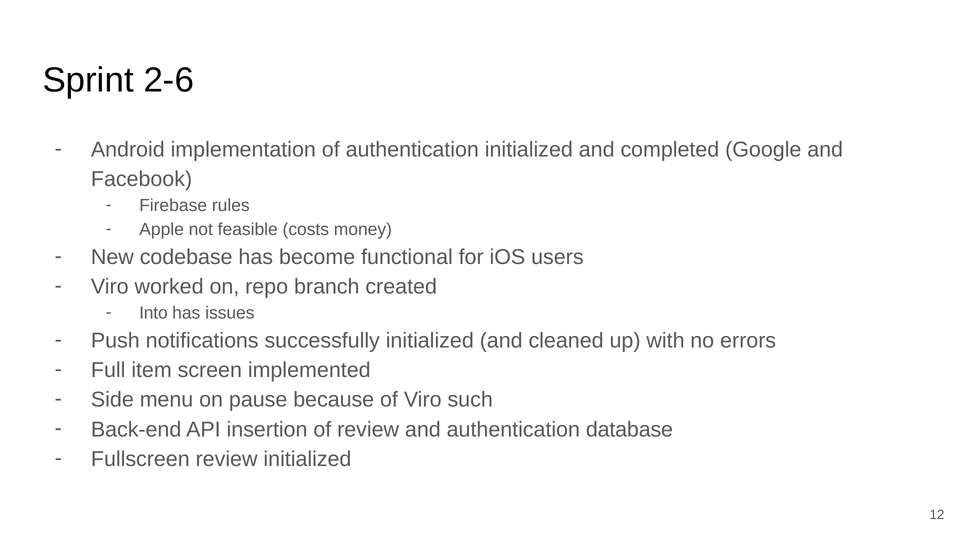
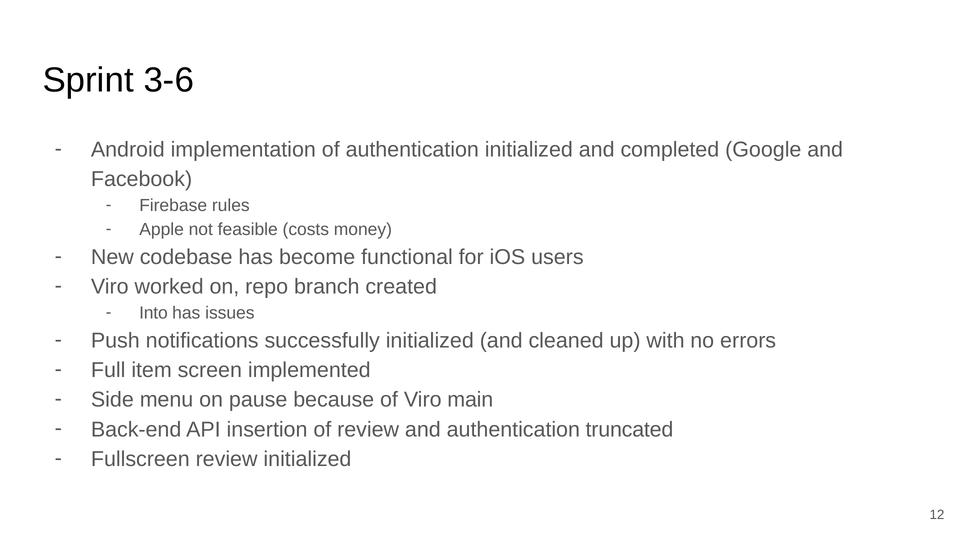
2-6: 2-6 -> 3-6
such: such -> main
database: database -> truncated
